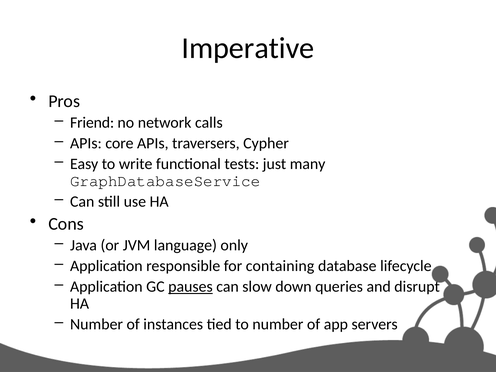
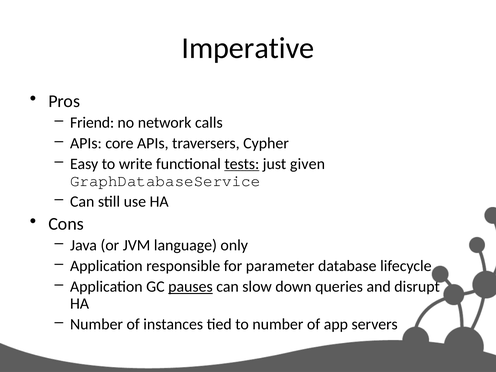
tests underline: none -> present
many: many -> given
containing: containing -> parameter
